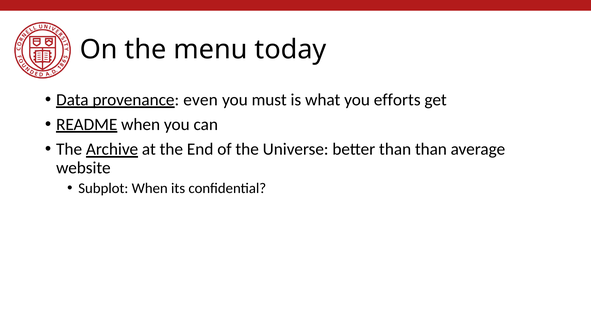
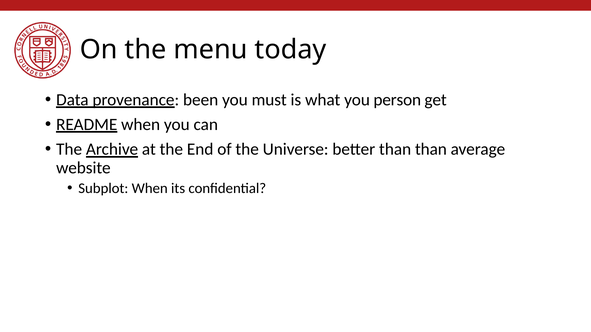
even: even -> been
efforts: efforts -> person
